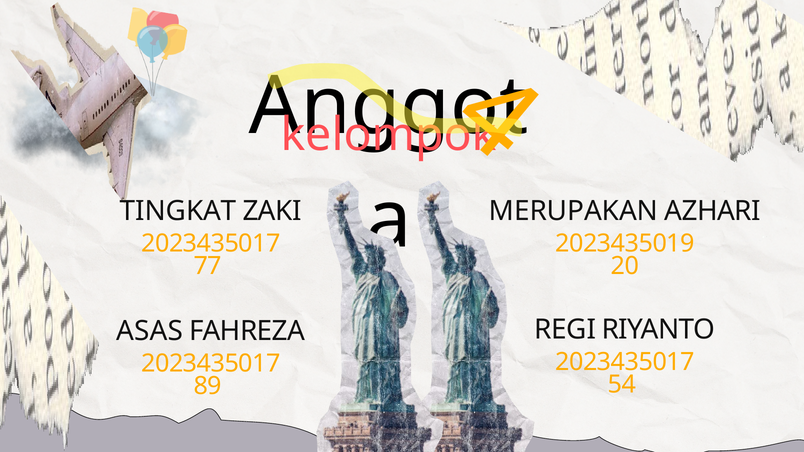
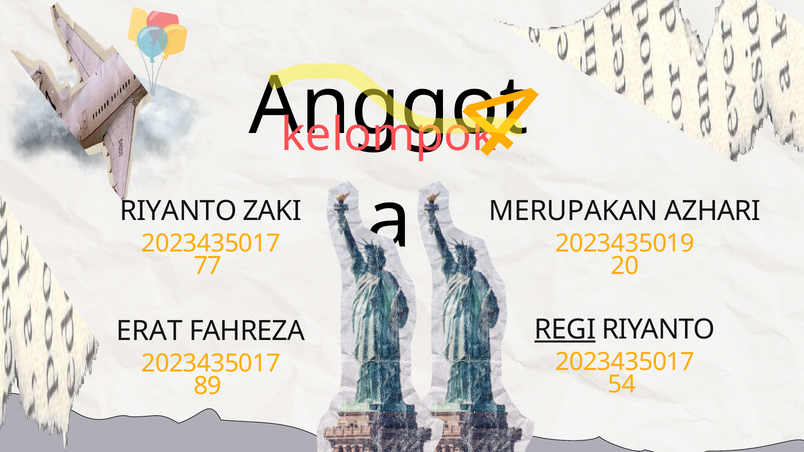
TINGKAT at (178, 211): TINGKAT -> RIYANTO
REGI underline: none -> present
ASAS: ASAS -> ERAT
